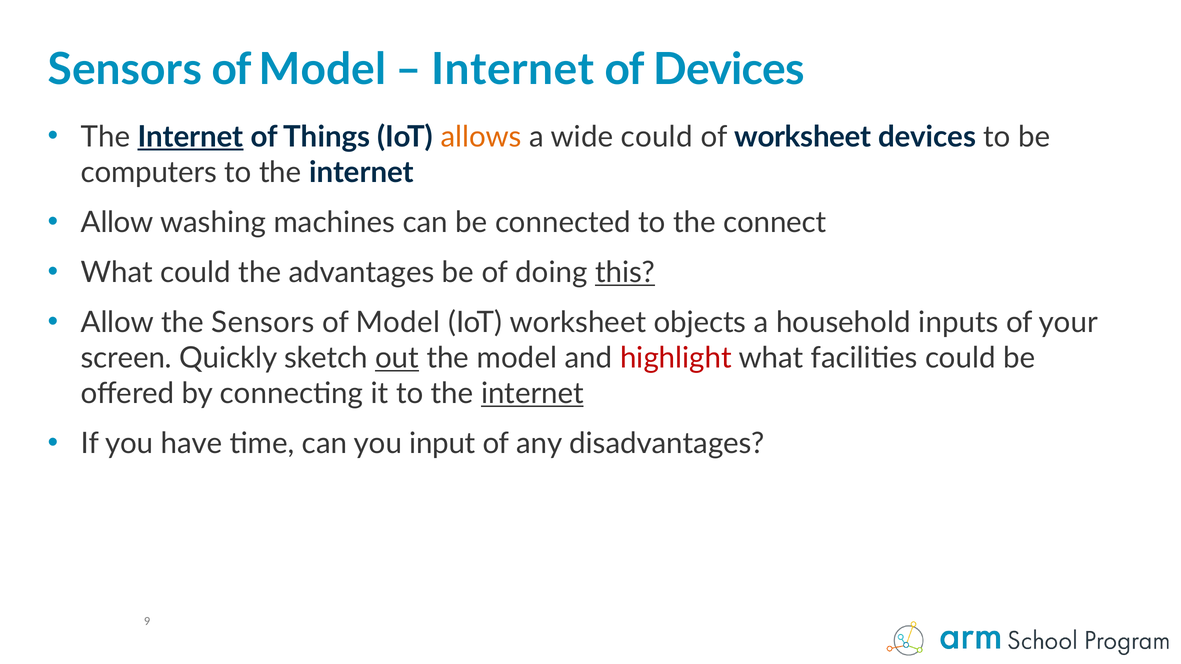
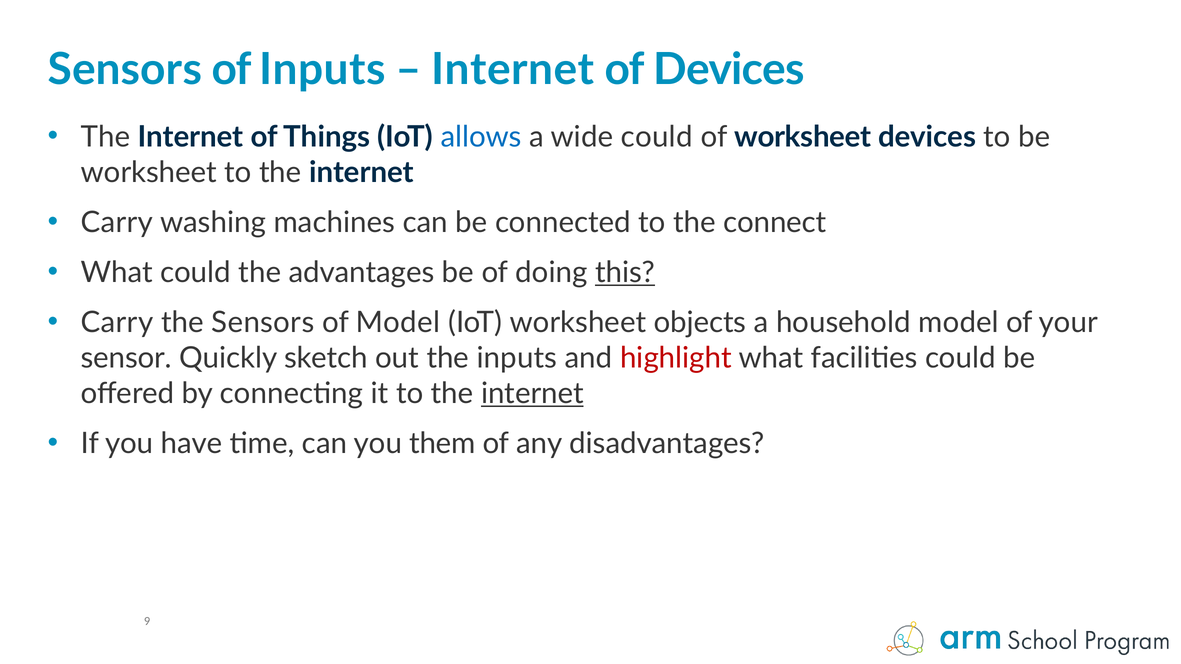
Model at (323, 69): Model -> Inputs
Internet at (191, 137) underline: present -> none
allows colour: orange -> blue
computers at (149, 172): computers -> worksheet
Allow at (117, 223): Allow -> Carry
Allow at (117, 323): Allow -> Carry
household inputs: inputs -> model
screen: screen -> sensor
out underline: present -> none
the model: model -> inputs
input: input -> them
